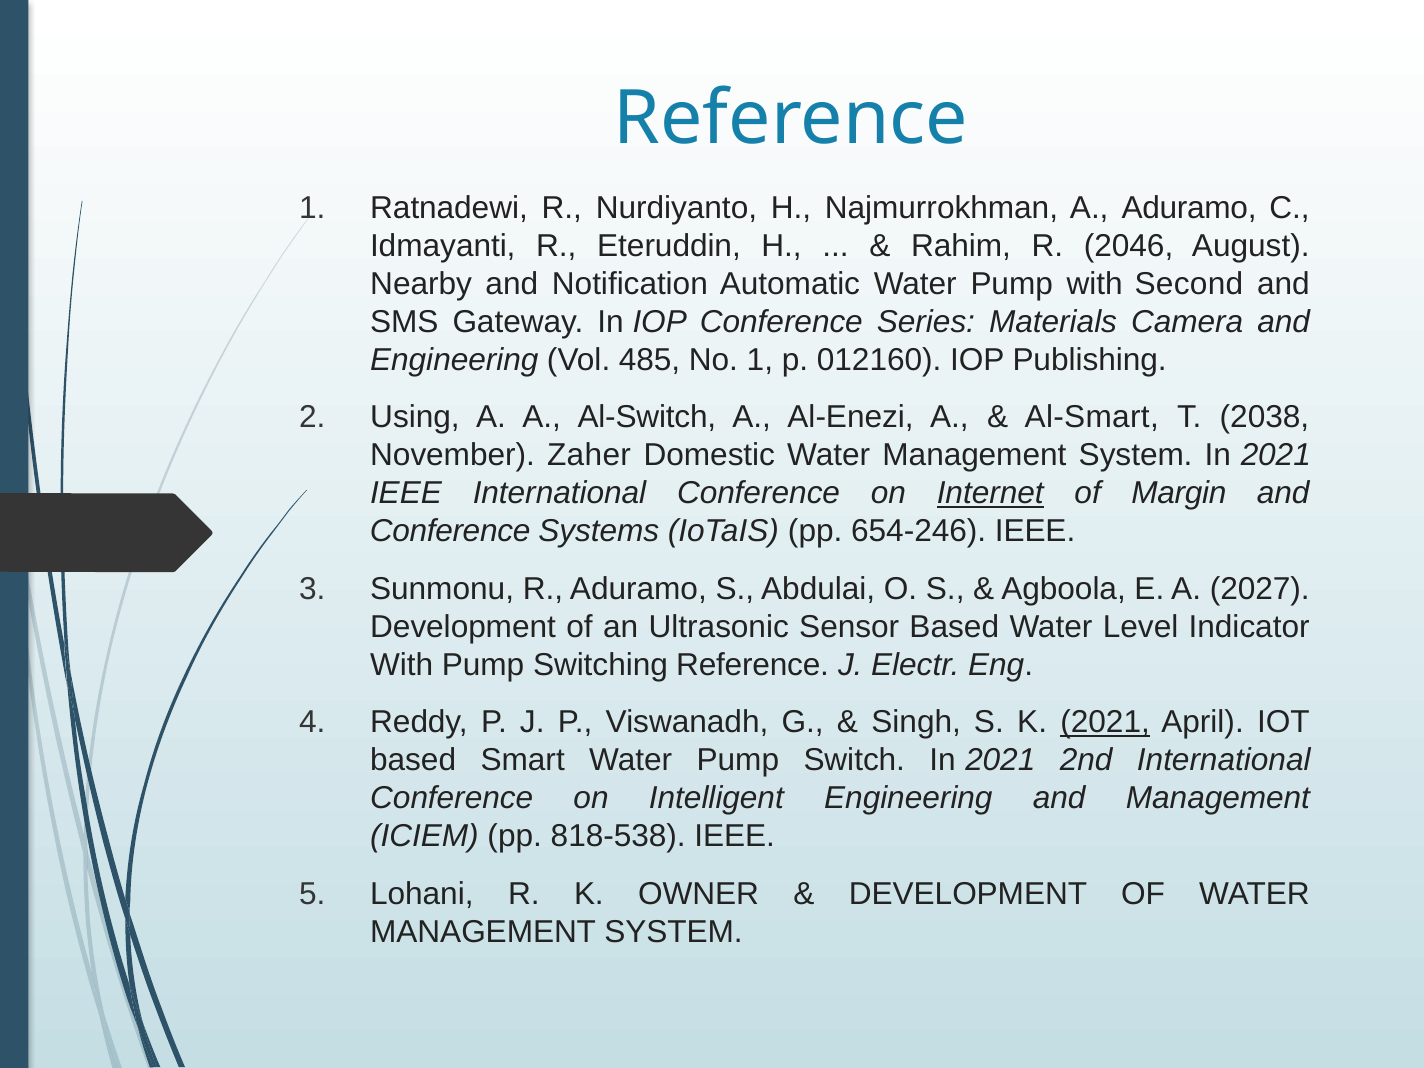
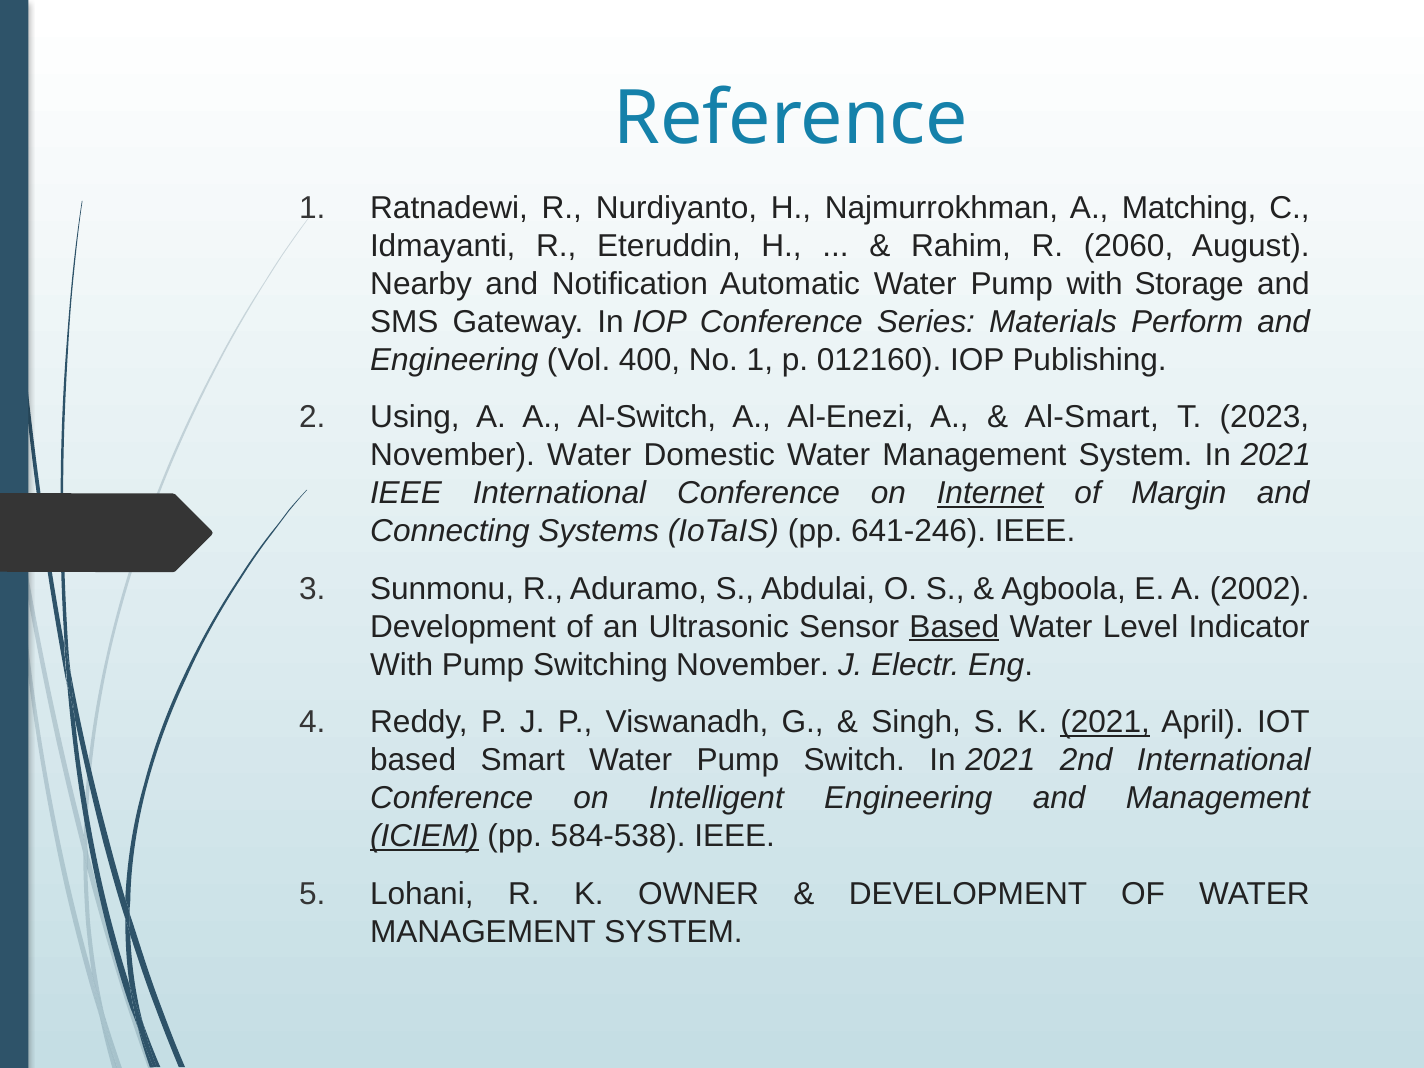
A Aduramo: Aduramo -> Matching
2046: 2046 -> 2060
Second: Second -> Storage
Camera: Camera -> Perform
485: 485 -> 400
2038: 2038 -> 2023
November Zaher: Zaher -> Water
Conference at (450, 531): Conference -> Connecting
654-246: 654-246 -> 641-246
2027: 2027 -> 2002
Based at (954, 627) underline: none -> present
Switching Reference: Reference -> November
ICIEM underline: none -> present
818-538: 818-538 -> 584-538
